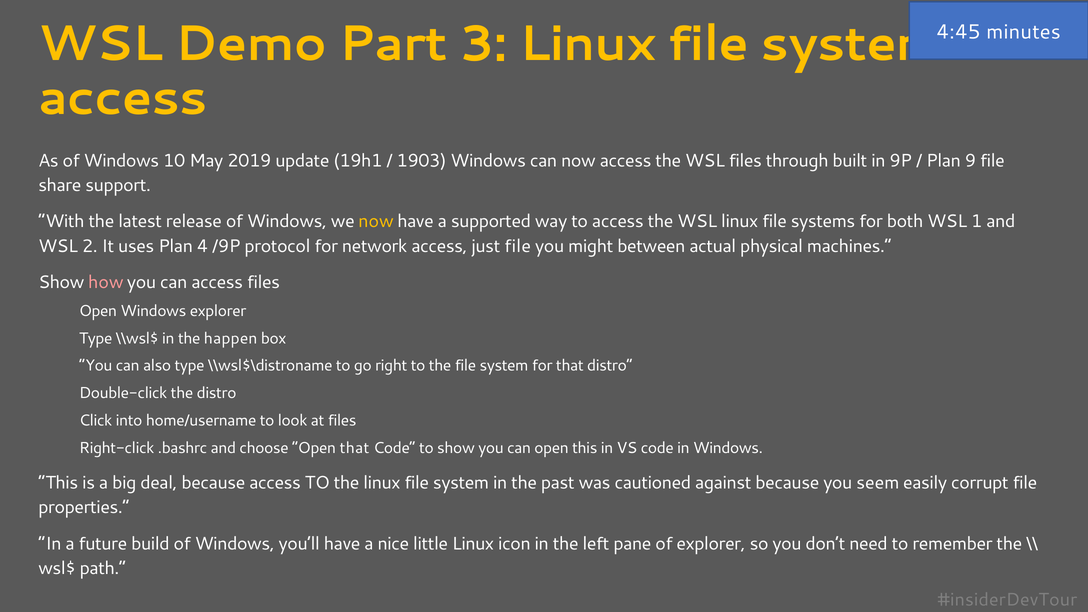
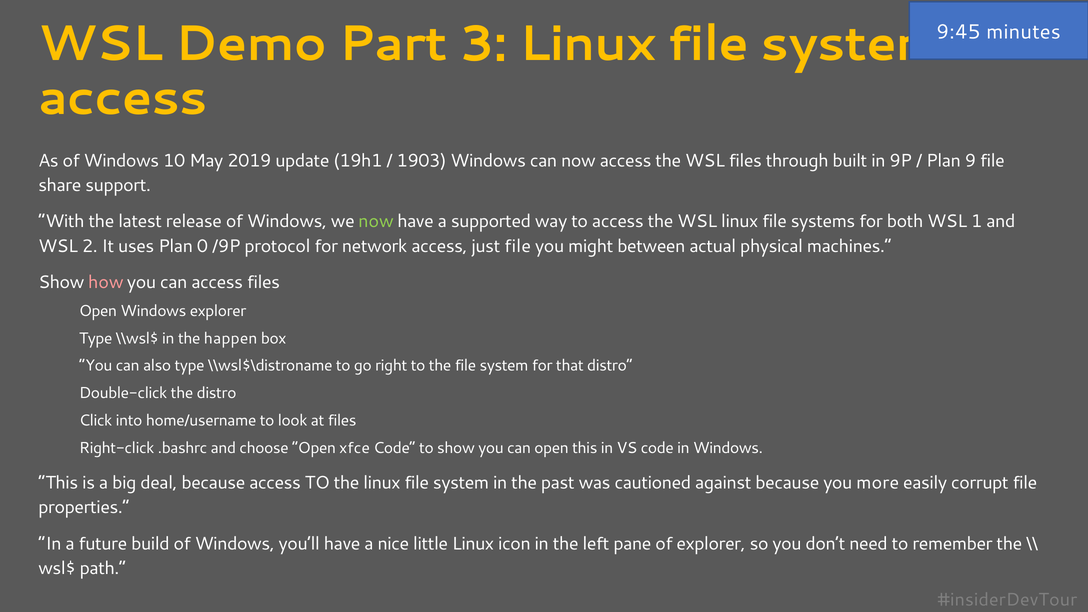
4:45: 4:45 -> 9:45
now at (376, 221) colour: yellow -> light green
4: 4 -> 0
Open that: that -> xfce
seem: seem -> more
